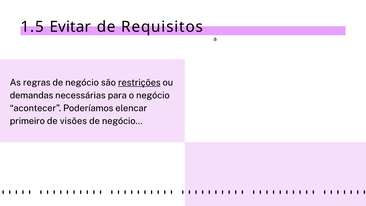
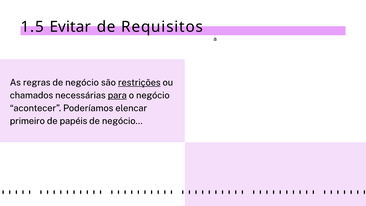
demandas: demandas -> chamados
para underline: none -> present
visões: visões -> papéis
